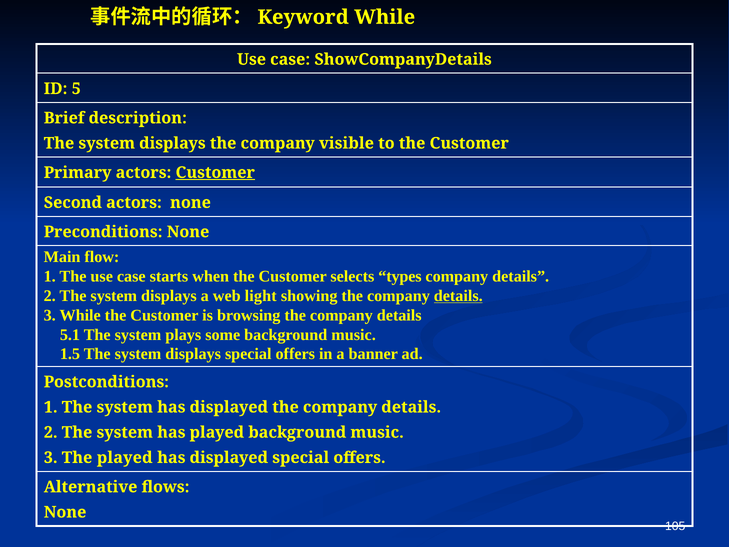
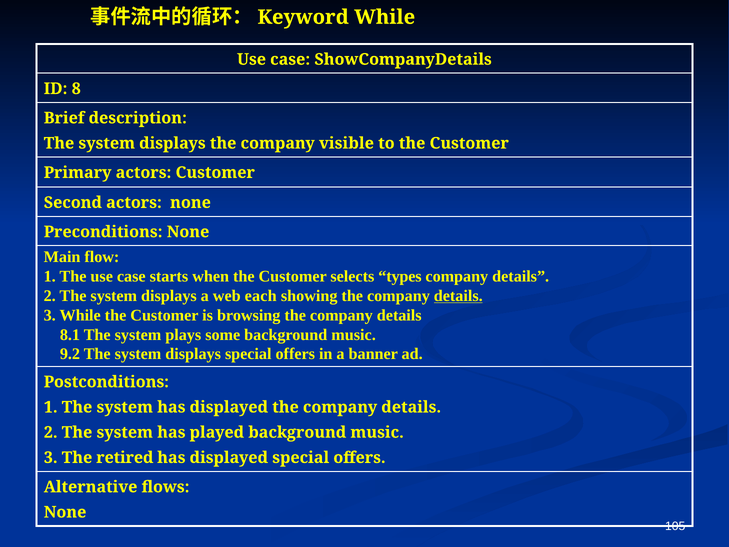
5: 5 -> 8
Customer at (215, 172) underline: present -> none
light: light -> each
5.1: 5.1 -> 8.1
1.5: 1.5 -> 9.2
The played: played -> retired
